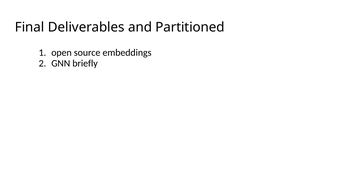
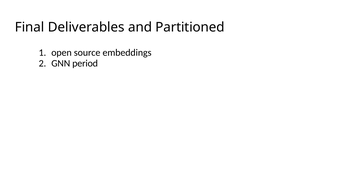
briefly: briefly -> period
